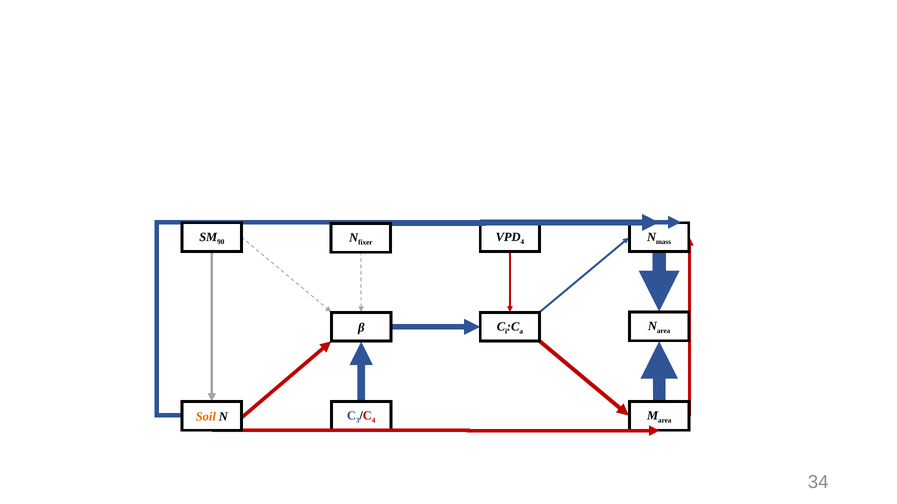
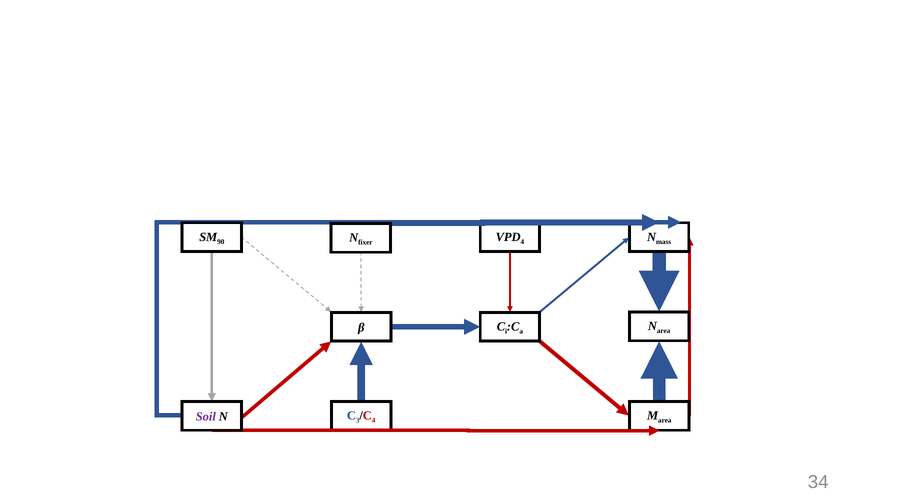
Soil colour: orange -> purple
